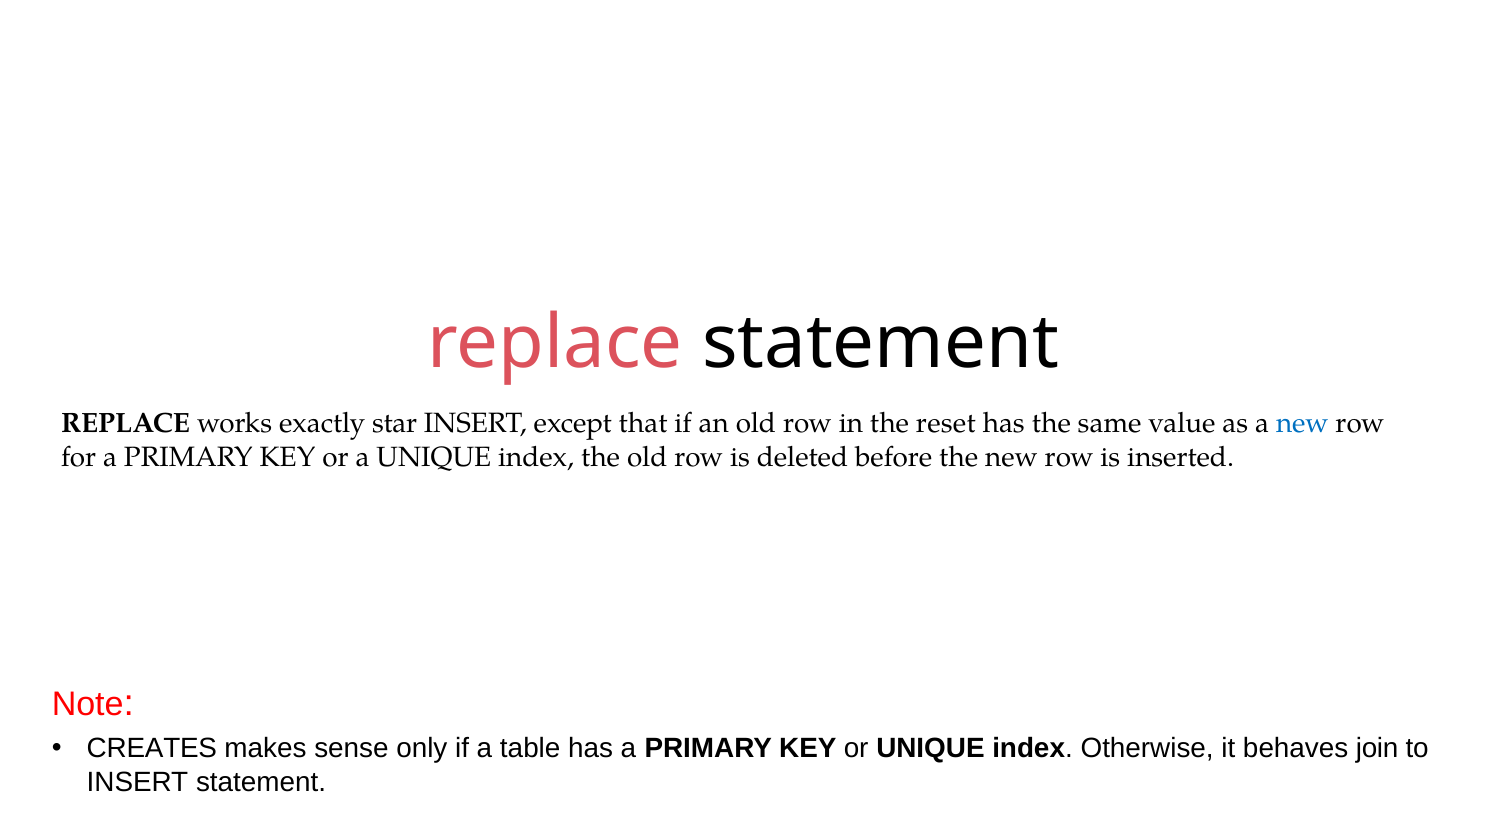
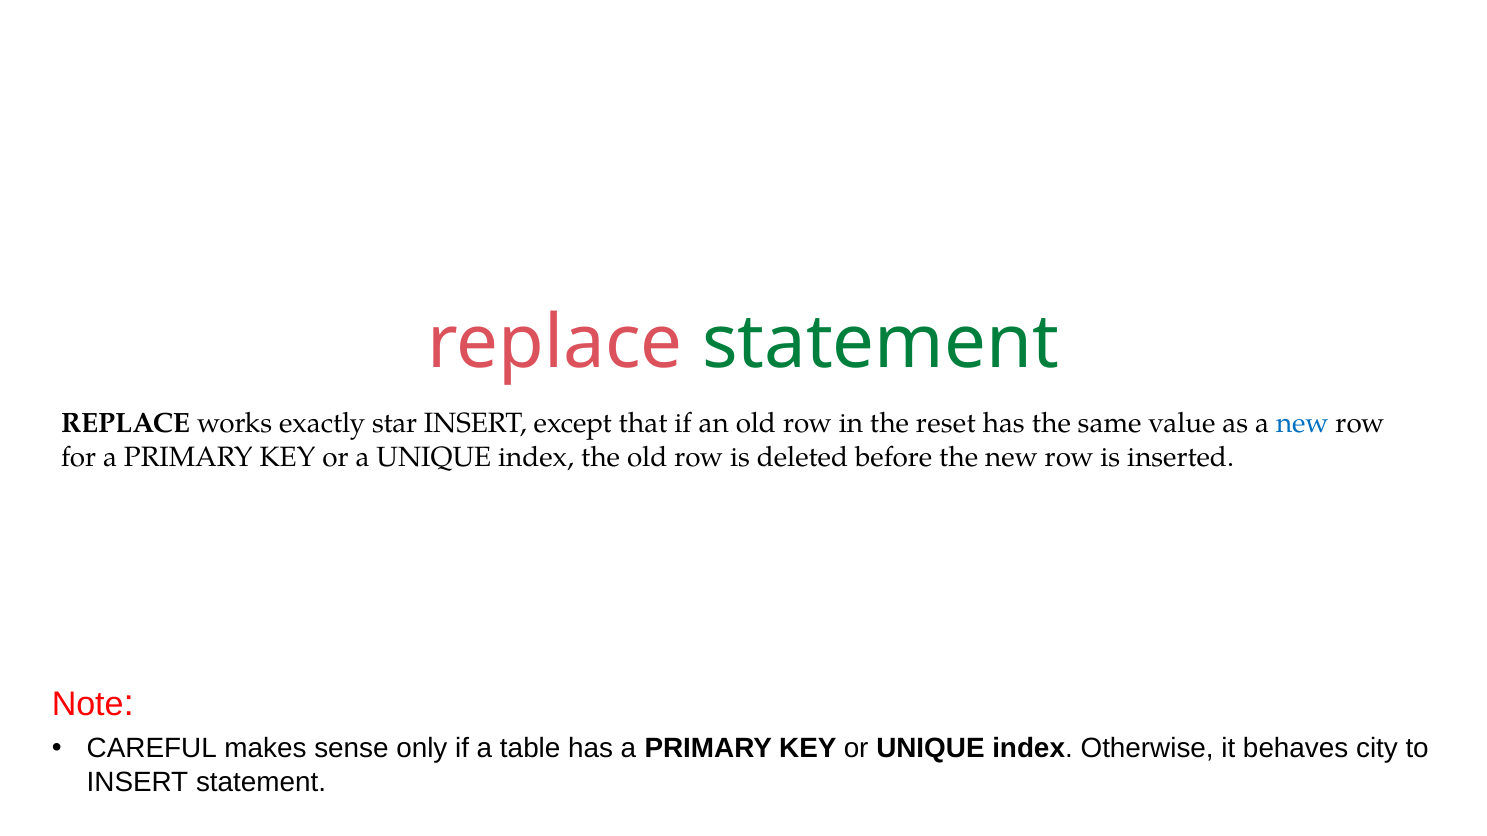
statement at (881, 343) colour: black -> green
CREATES: CREATES -> CAREFUL
join: join -> city
